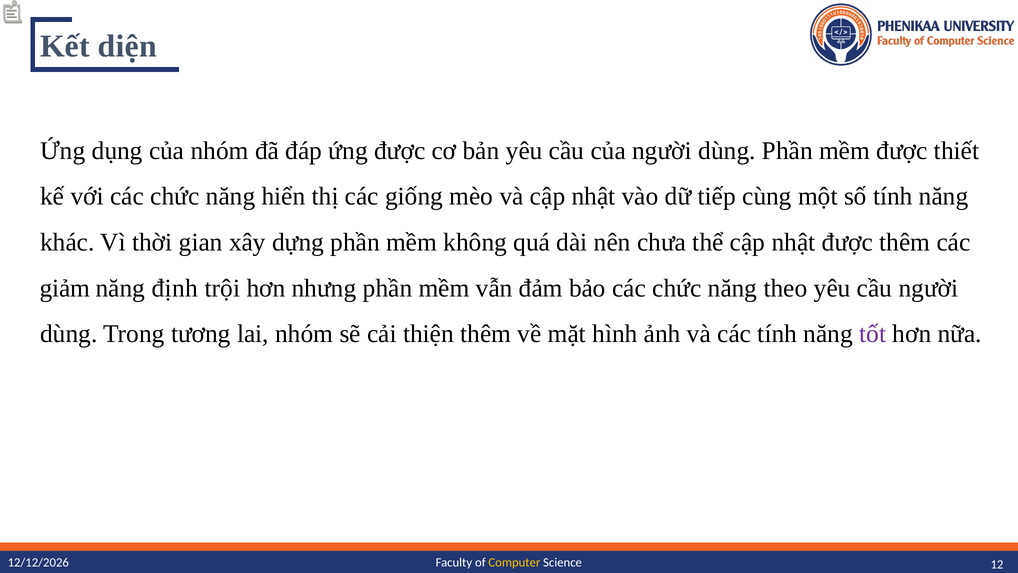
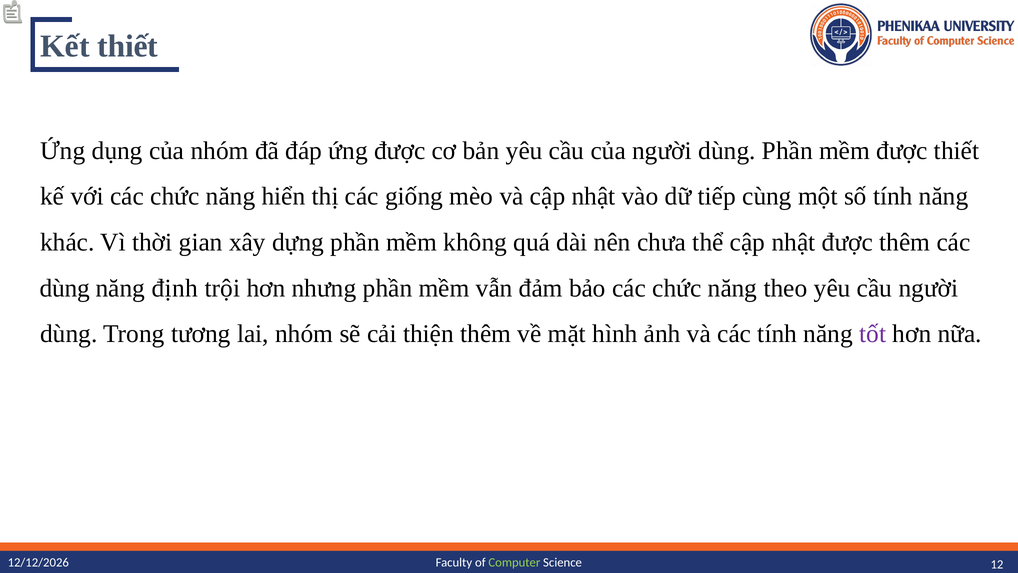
Kết diện: diện -> thiết
giảm at (65, 288): giảm -> dùng
Computer colour: yellow -> light green
